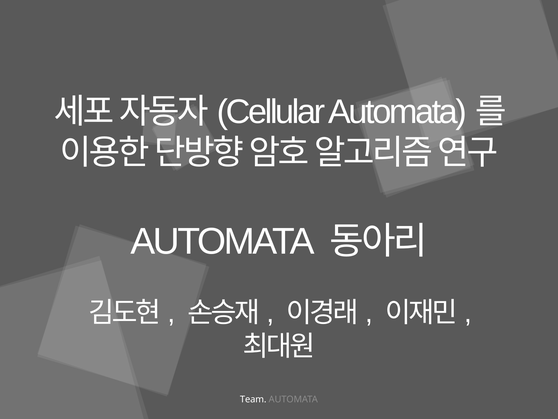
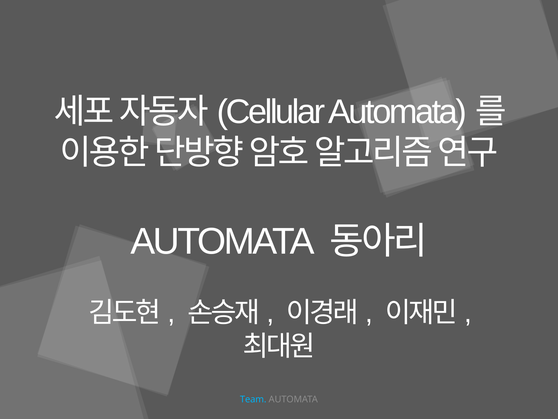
Team colour: white -> light blue
